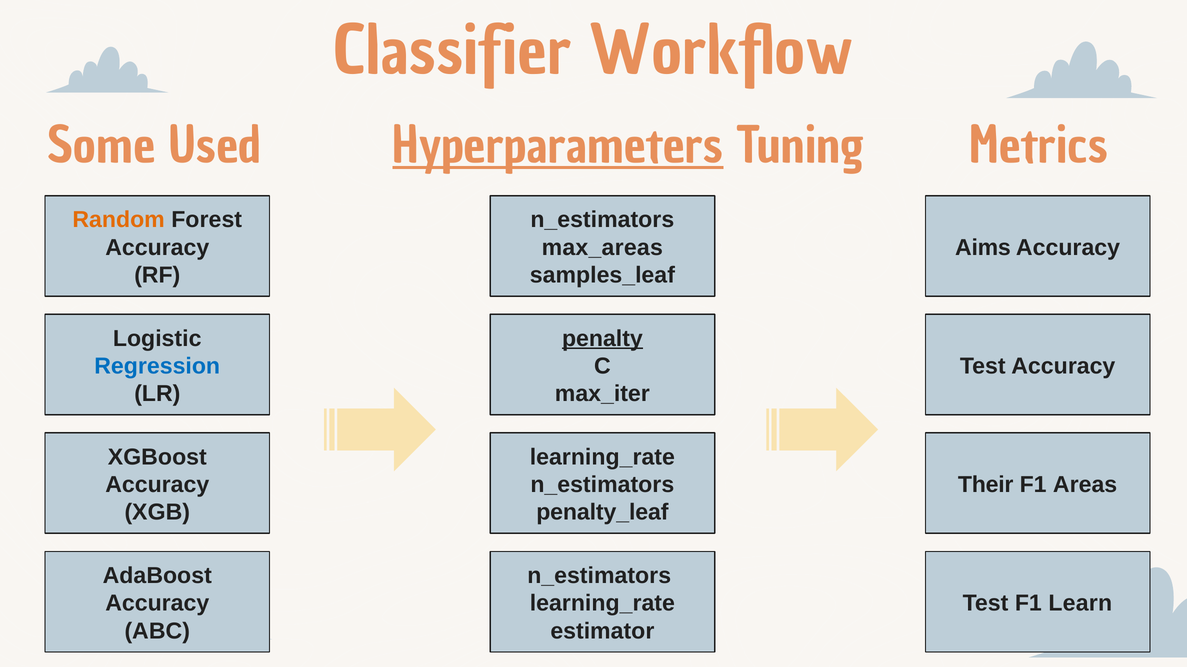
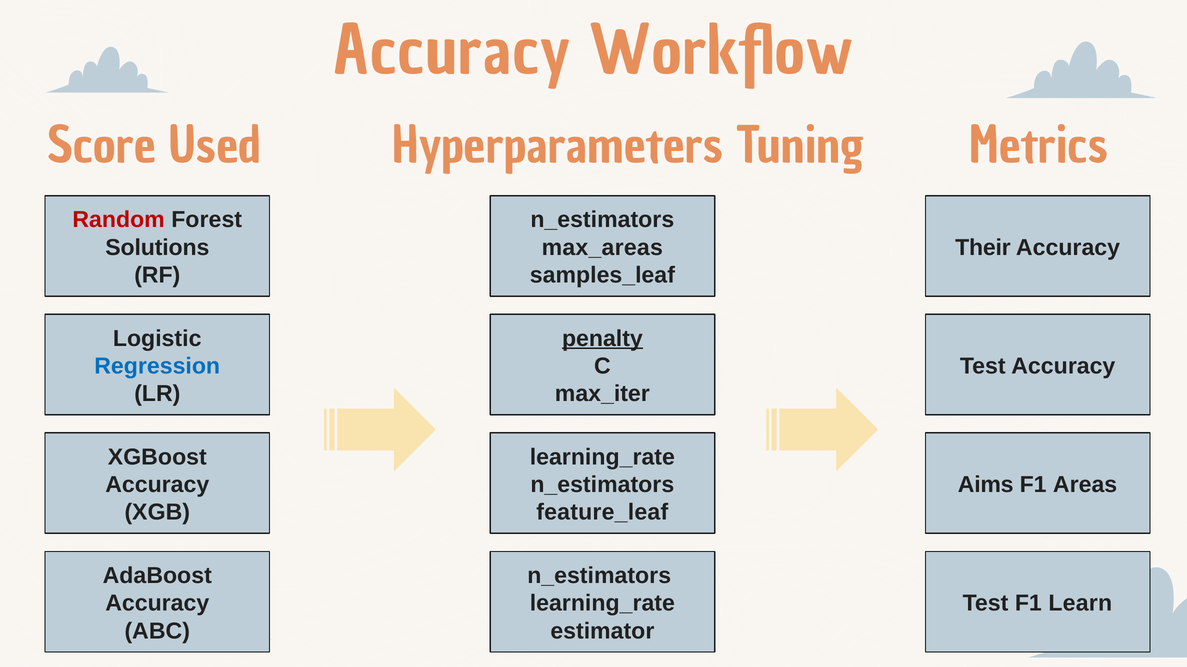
Classifier at (452, 51): Classifier -> Accuracy
Some: Some -> Score
Hyperparameters underline: present -> none
Random colour: orange -> red
Accuracy at (157, 248): Accuracy -> Solutions
Aims: Aims -> Their
Their: Their -> Aims
penalty_leaf: penalty_leaf -> feature_leaf
